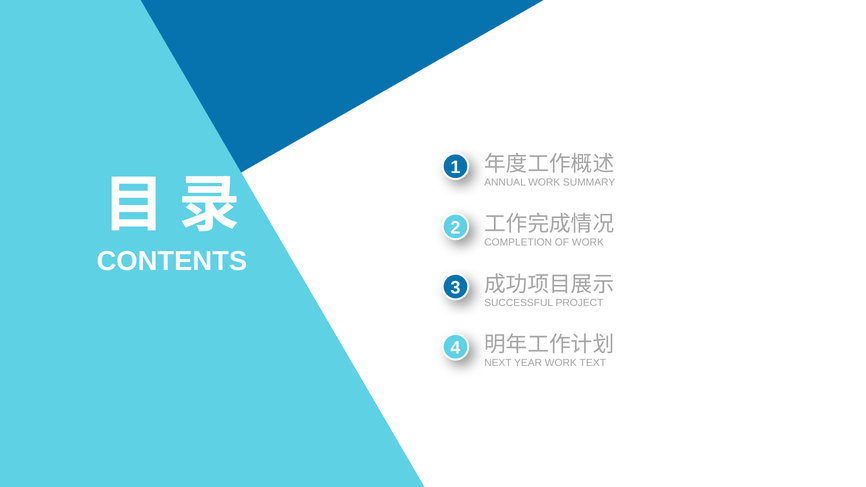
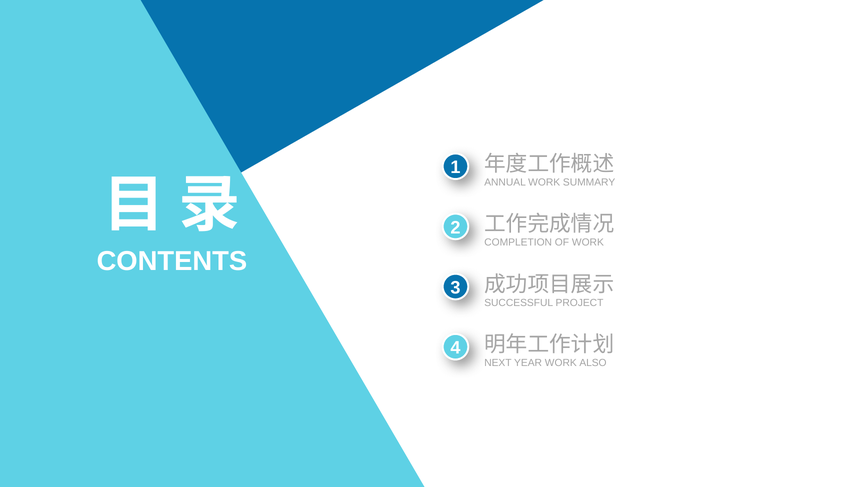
TEXT: TEXT -> ALSO
